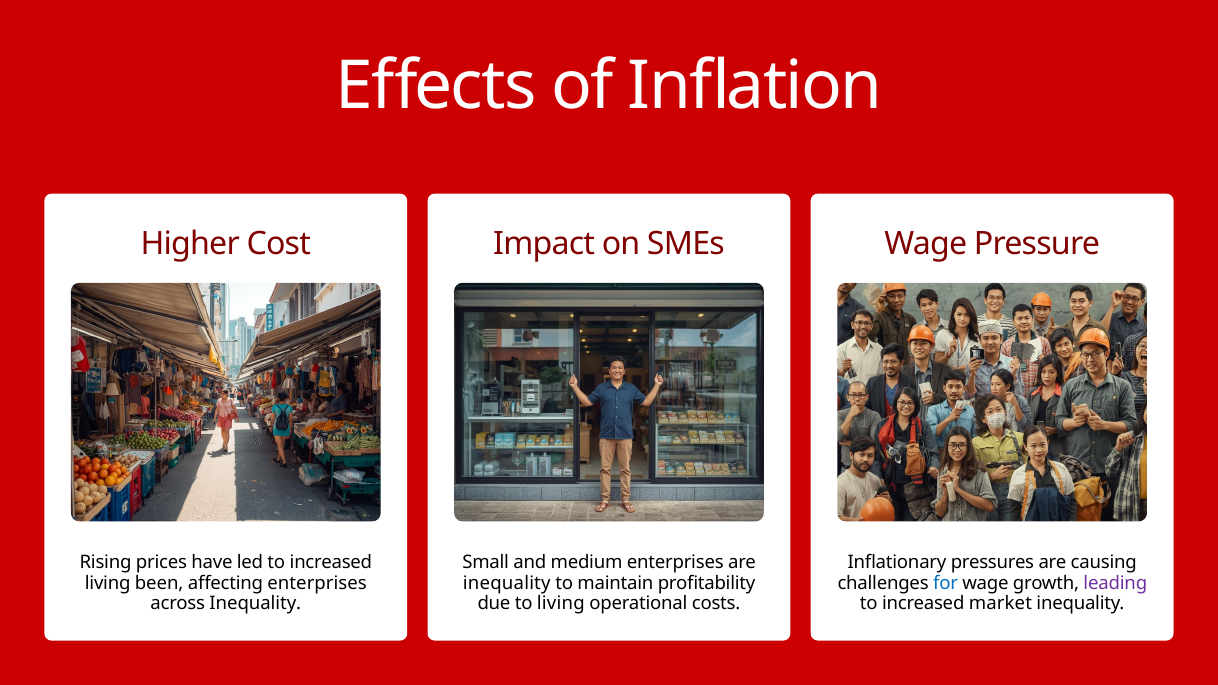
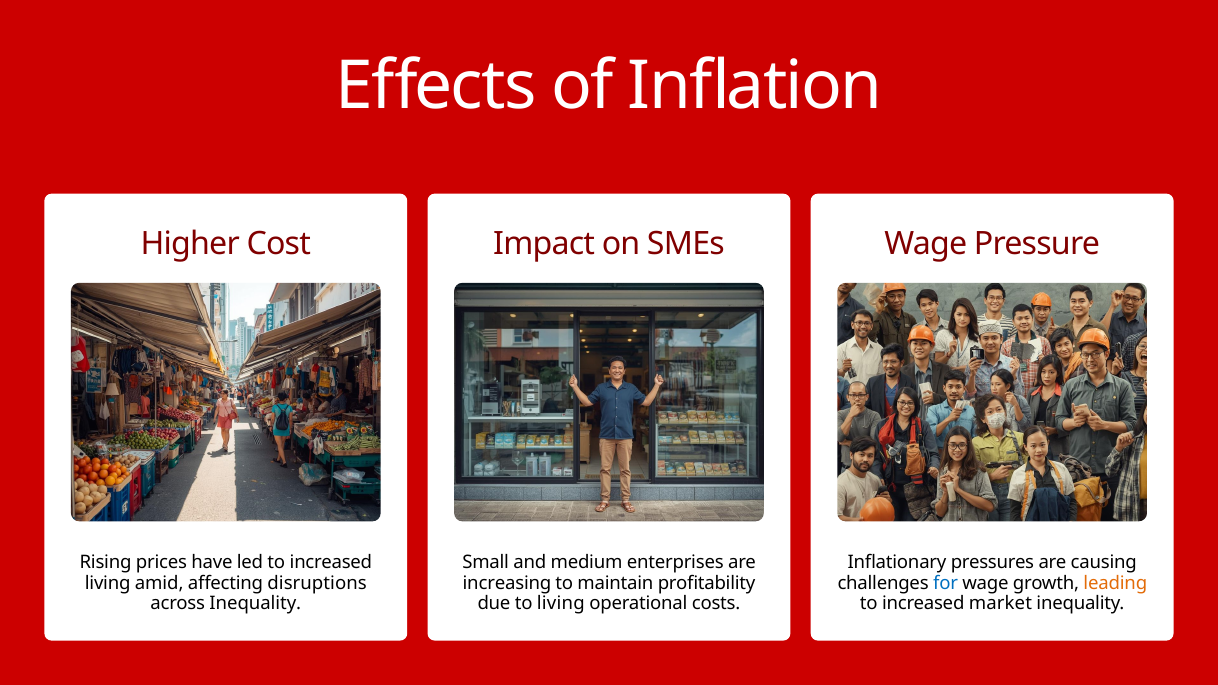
leading colour: purple -> orange
been: been -> amid
affecting enterprises: enterprises -> disruptions
inequality at (507, 583): inequality -> increasing
